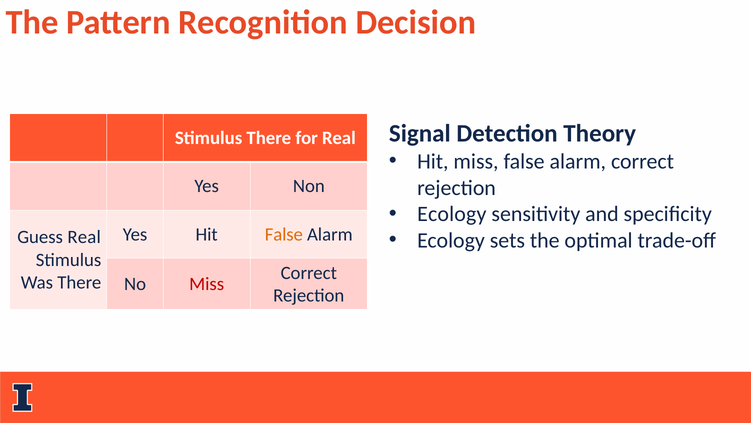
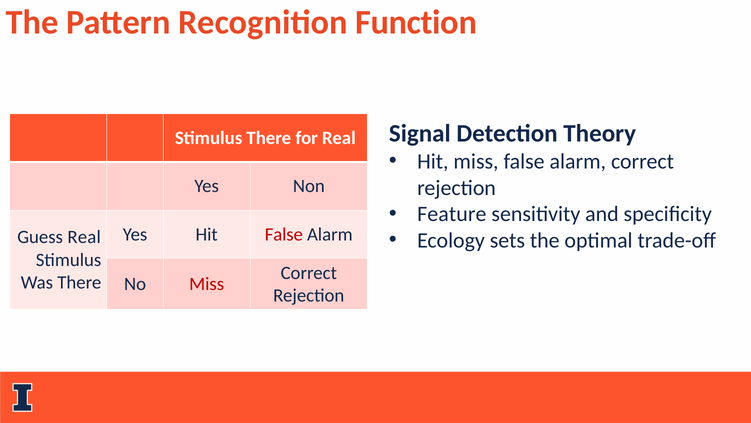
Decision: Decision -> Function
Ecology at (452, 214): Ecology -> Feature
False at (284, 234) colour: orange -> red
